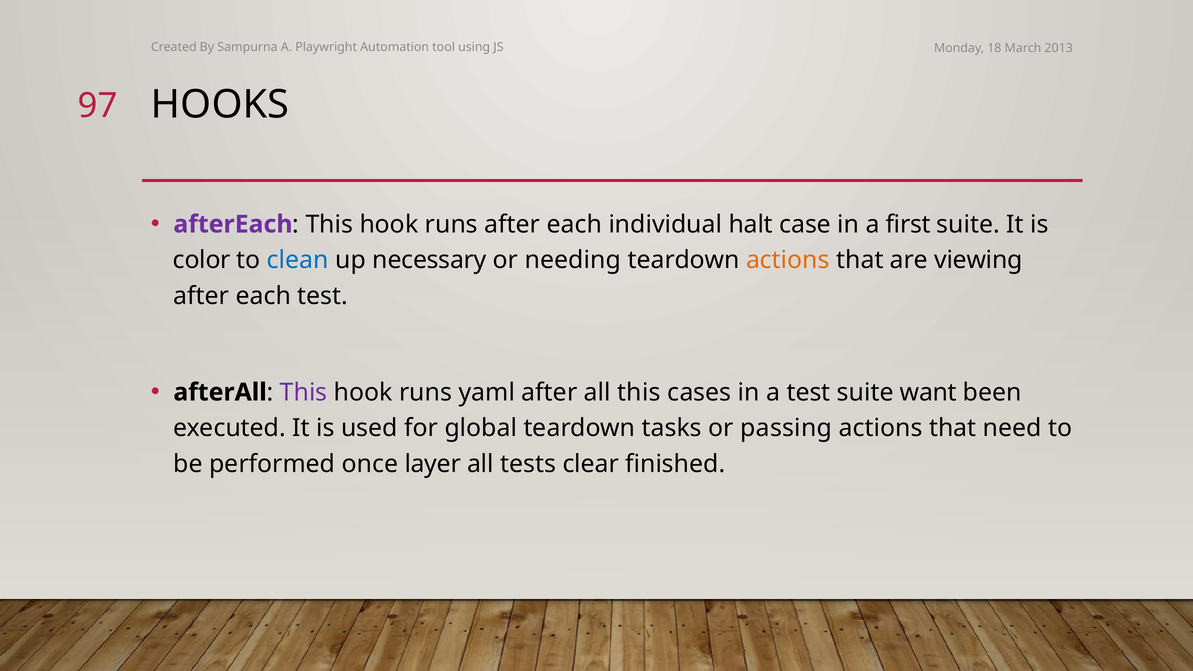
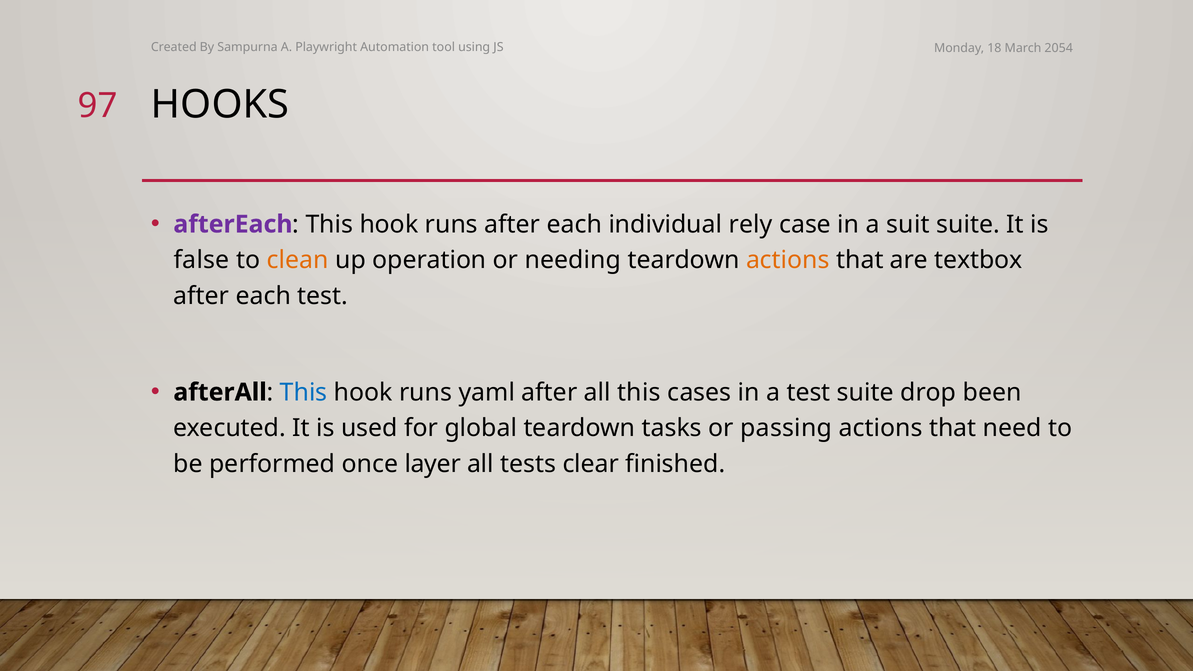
2013: 2013 -> 2054
halt: halt -> rely
first: first -> suit
color: color -> false
clean colour: blue -> orange
necessary: necessary -> operation
viewing: viewing -> textbox
This at (304, 392) colour: purple -> blue
want: want -> drop
